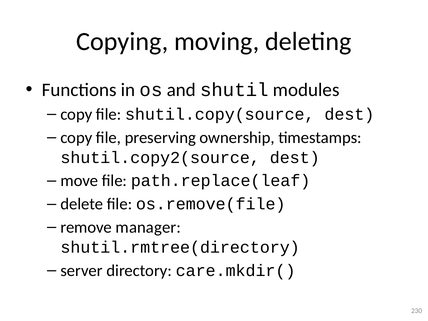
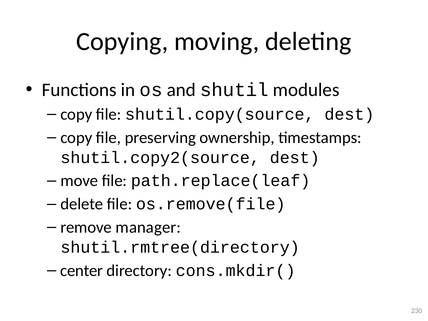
server: server -> center
care.mkdir(: care.mkdir( -> cons.mkdir(
